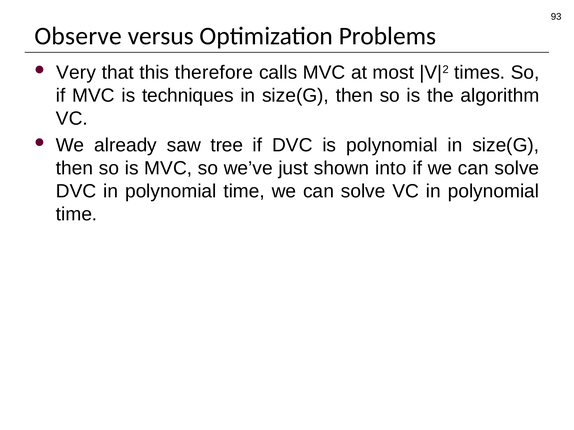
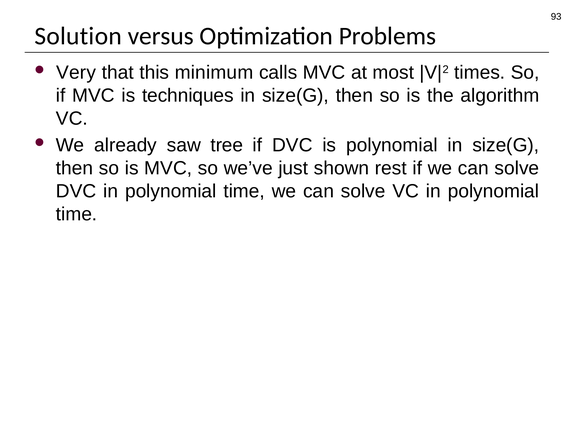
Observe: Observe -> Solution
therefore: therefore -> minimum
into: into -> rest
